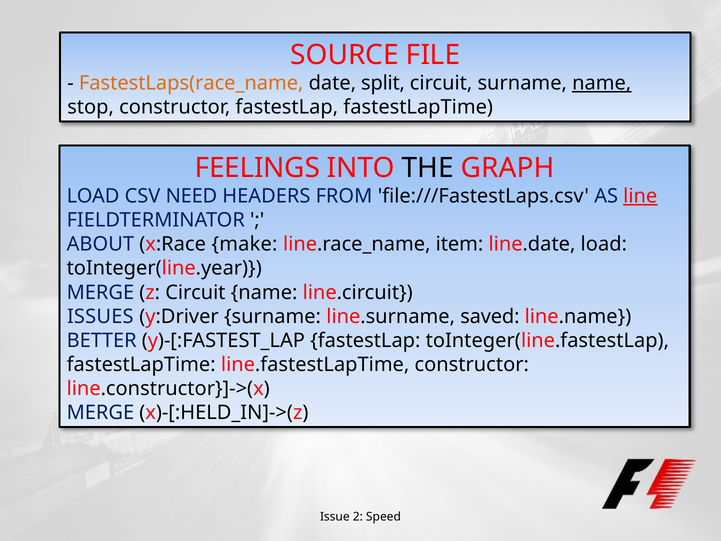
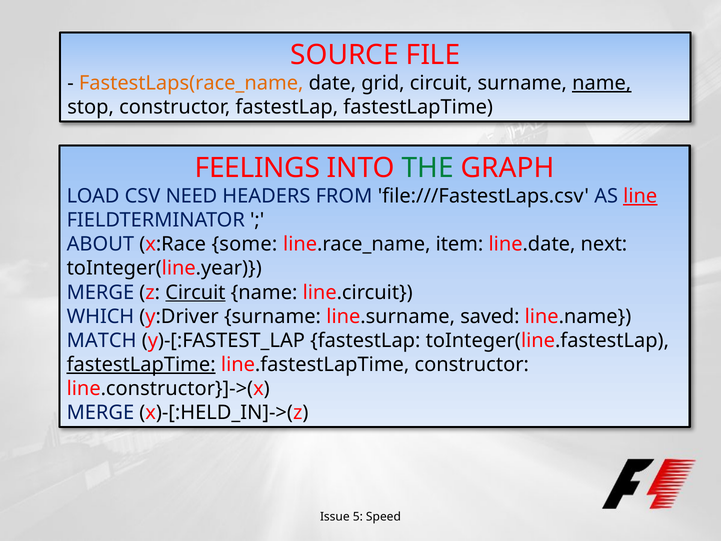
split: split -> grid
THE colour: black -> green
make: make -> some
line.date load: load -> next
Circuit at (195, 292) underline: none -> present
ISSUES: ISSUES -> WHICH
BETTER: BETTER -> MATCH
fastestLapTime at (141, 364) underline: none -> present
2: 2 -> 5
